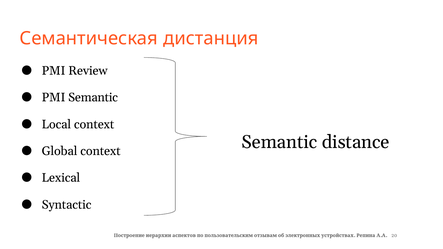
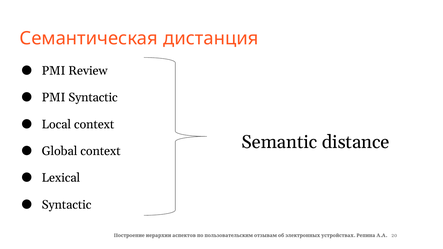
PMI Semantic: Semantic -> Syntactic
